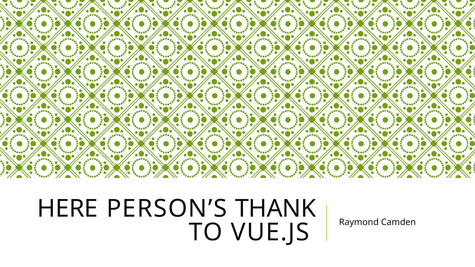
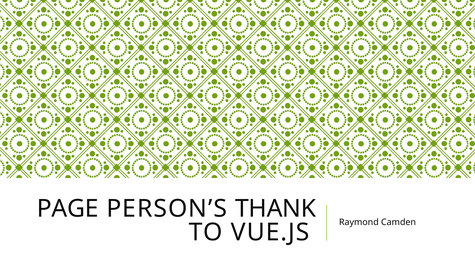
HERE: HERE -> PAGE
